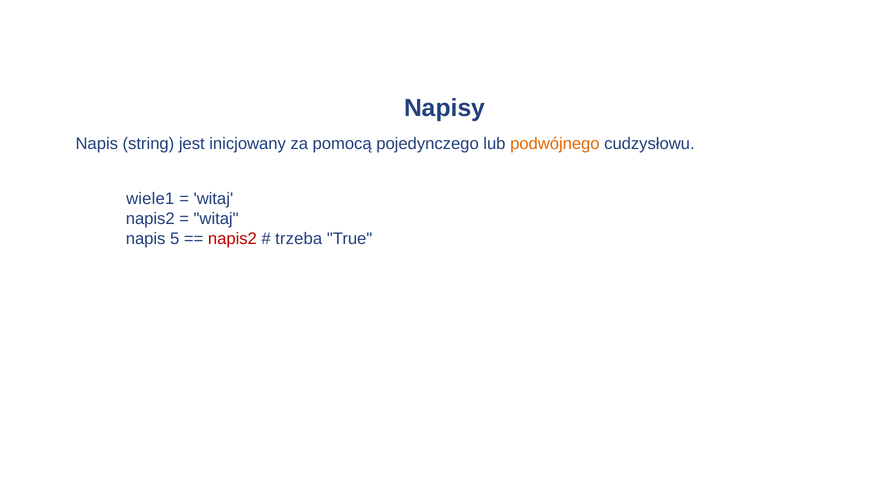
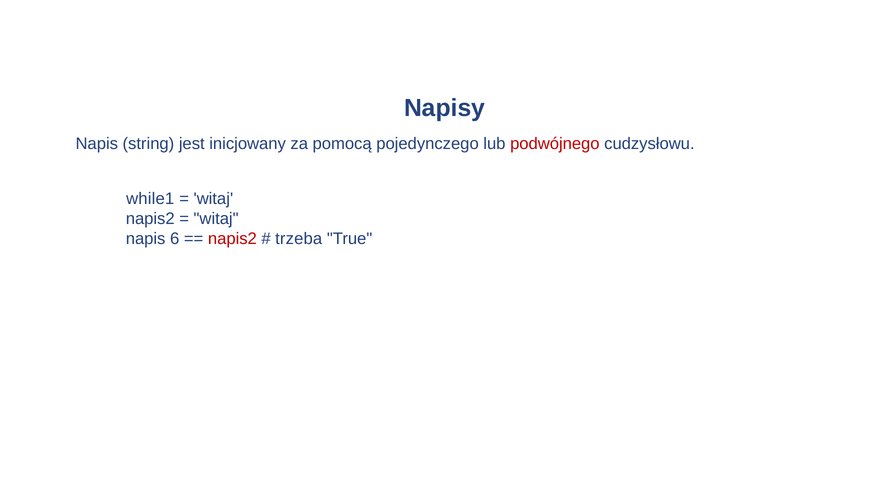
podwójnego colour: orange -> red
wiele1: wiele1 -> while1
5: 5 -> 6
